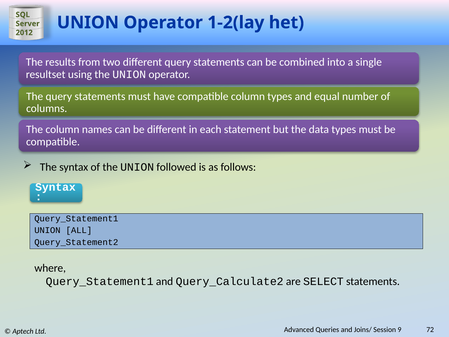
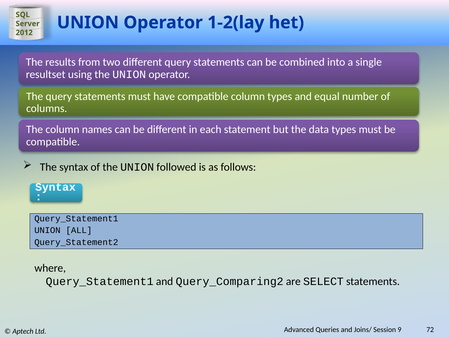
Query_Calculate2: Query_Calculate2 -> Query_Comparing2
